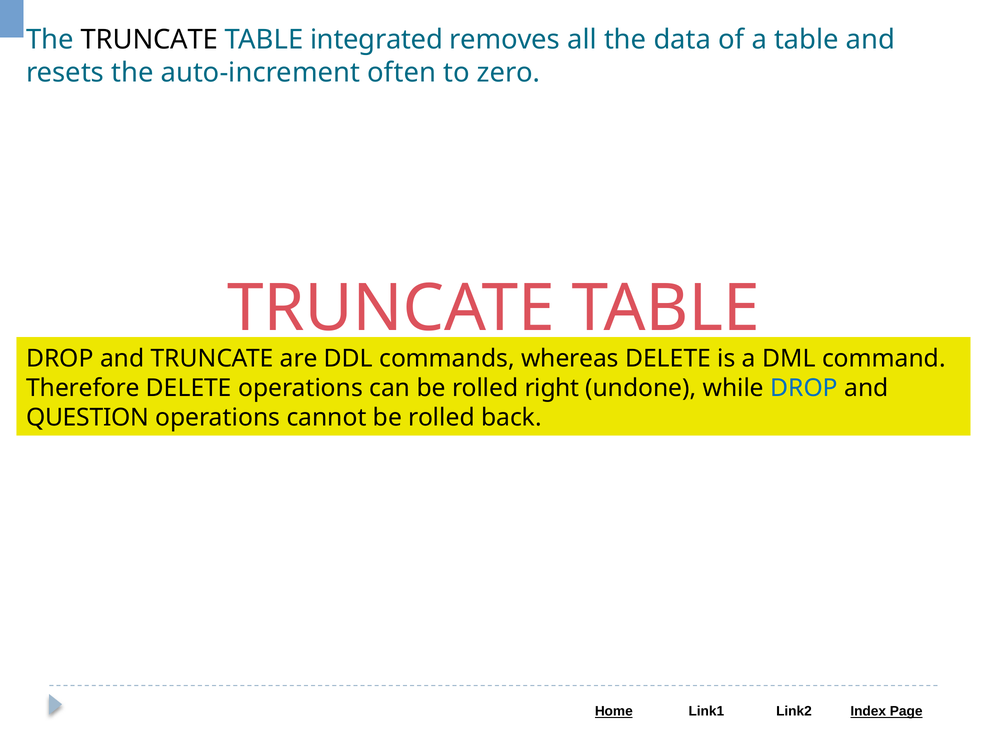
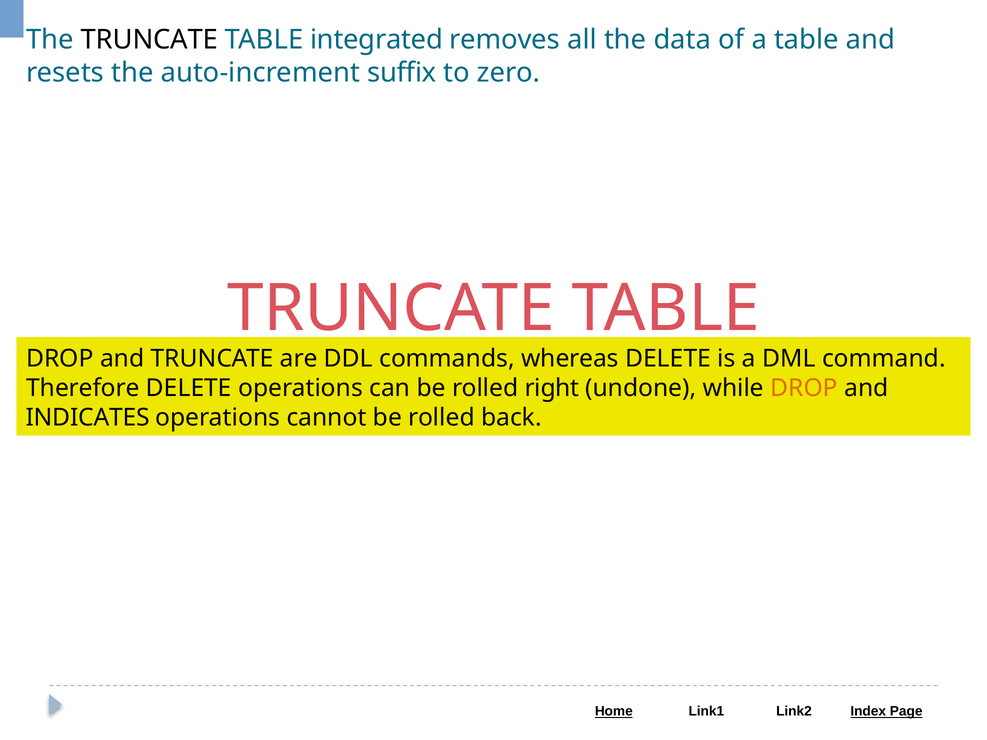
often: often -> suffix
DROP at (804, 388) colour: blue -> orange
QUESTION: QUESTION -> INDICATES
